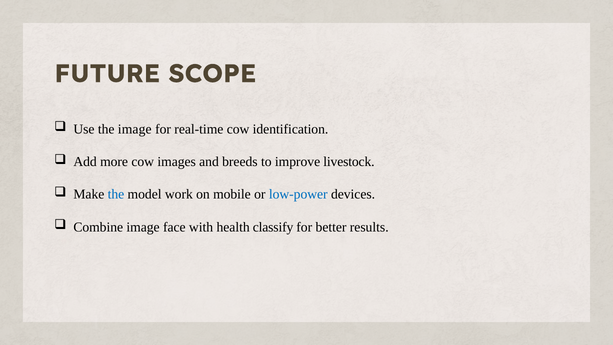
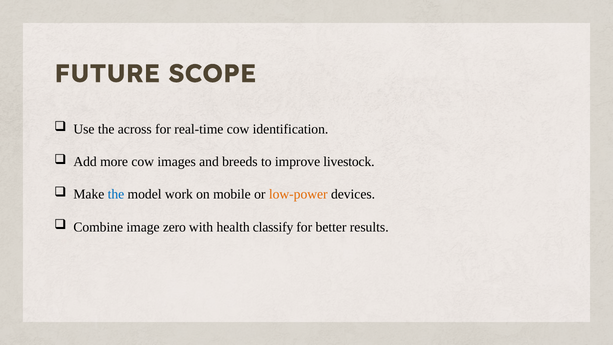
the image: image -> across
low-power colour: blue -> orange
face: face -> zero
